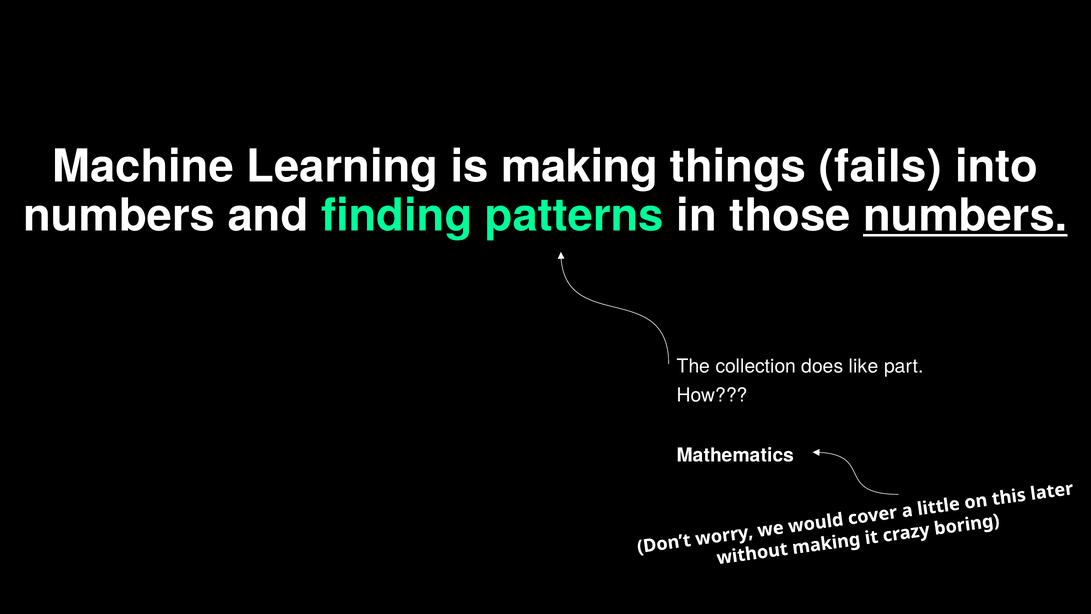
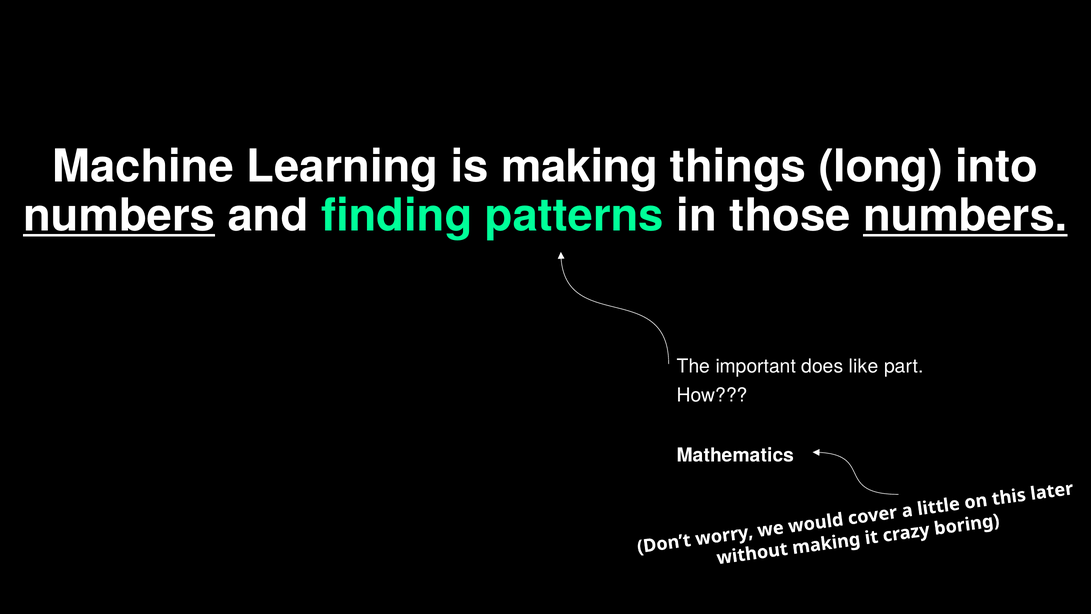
fails: fails -> long
numbers at (119, 216) underline: none -> present
collection: collection -> important
